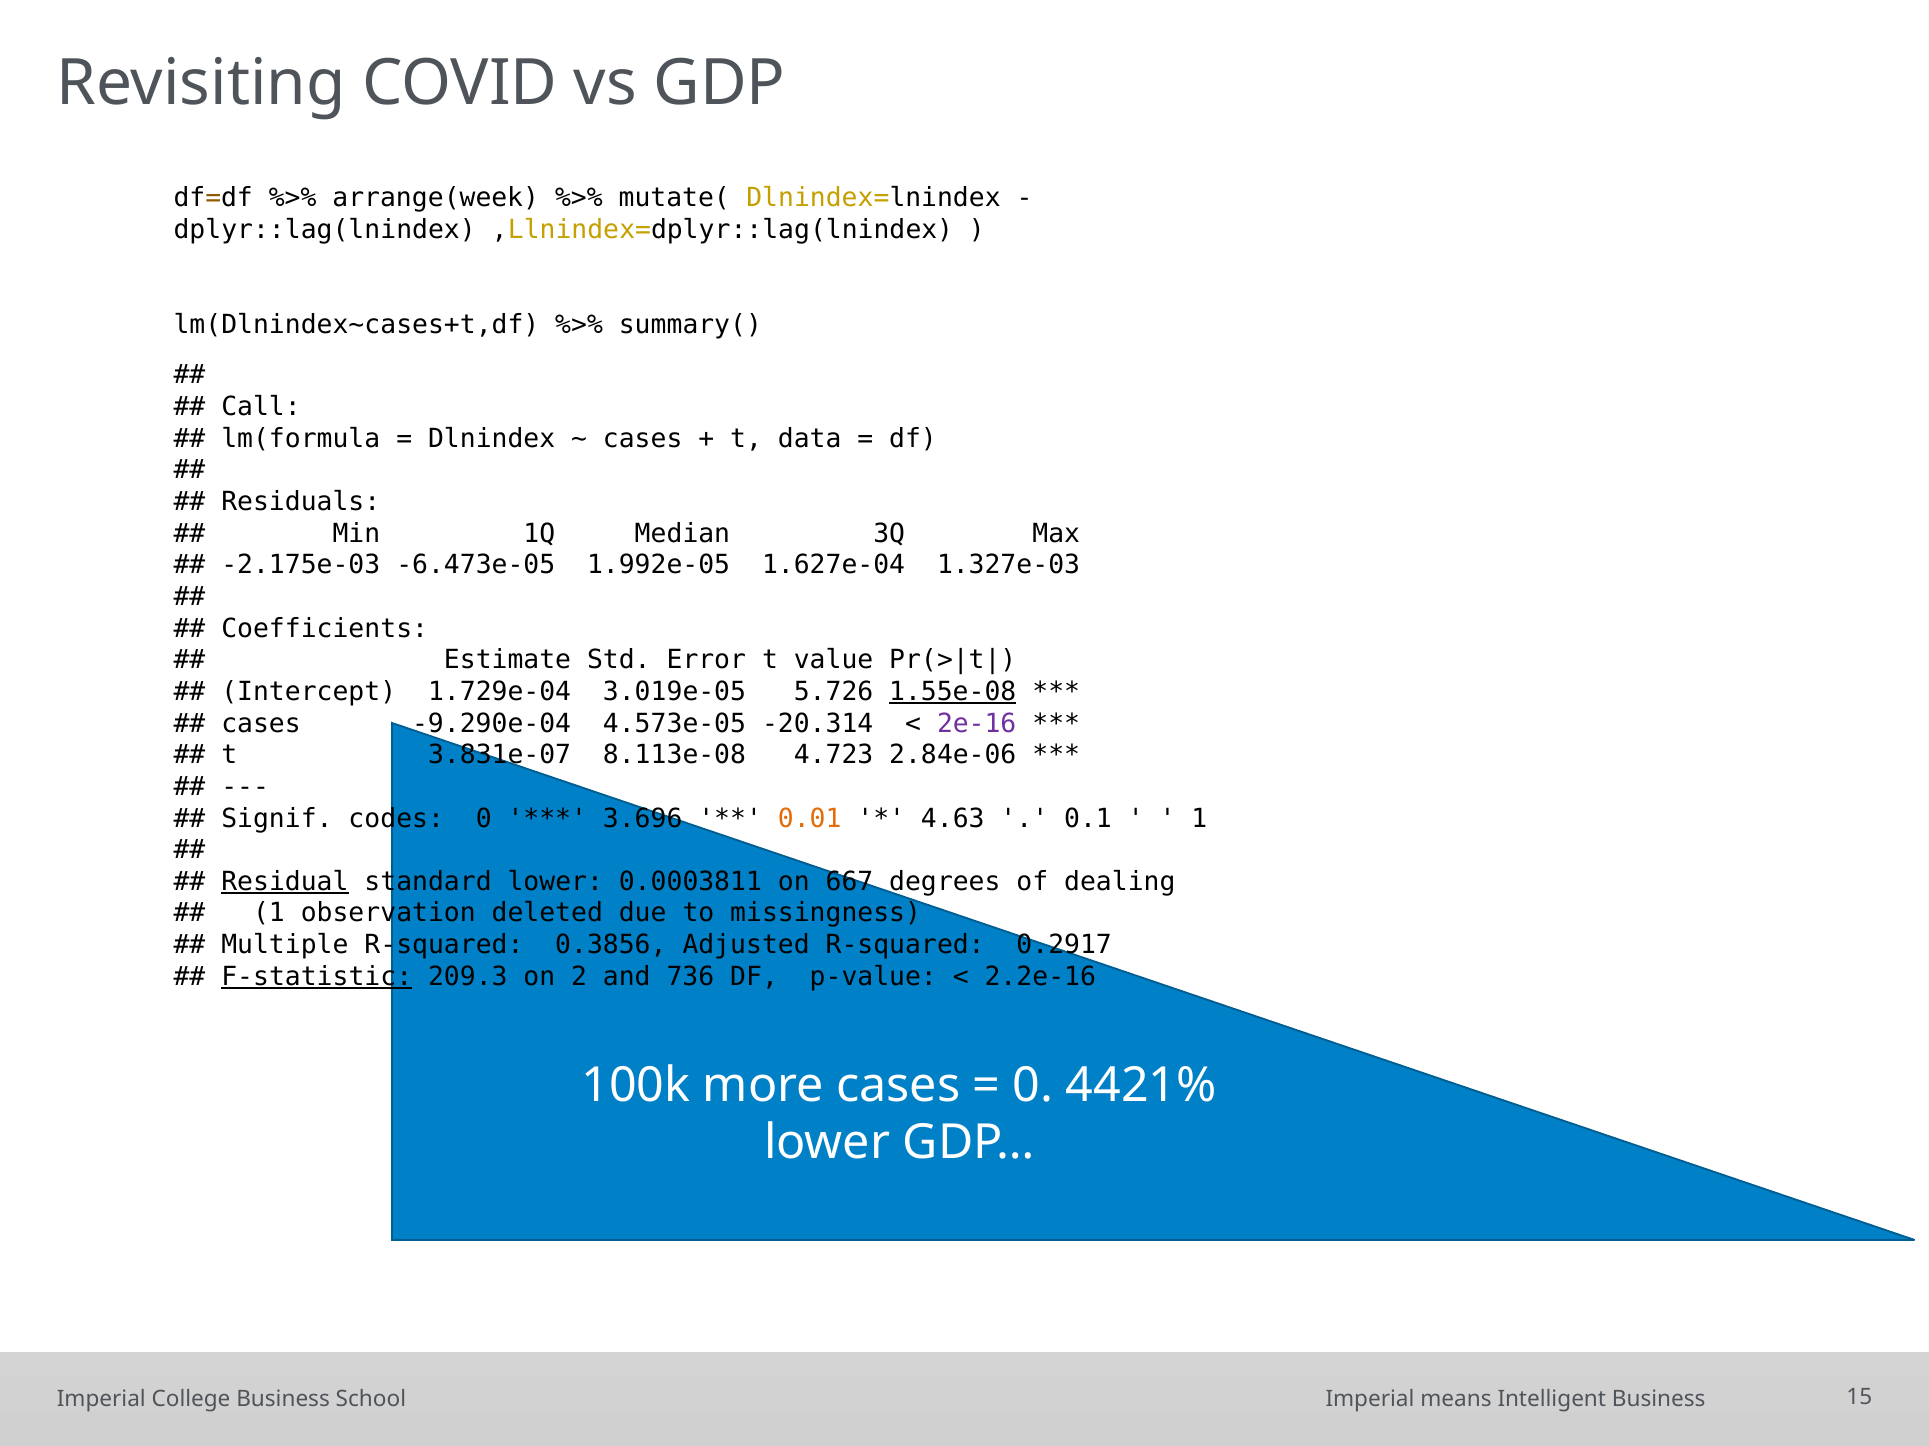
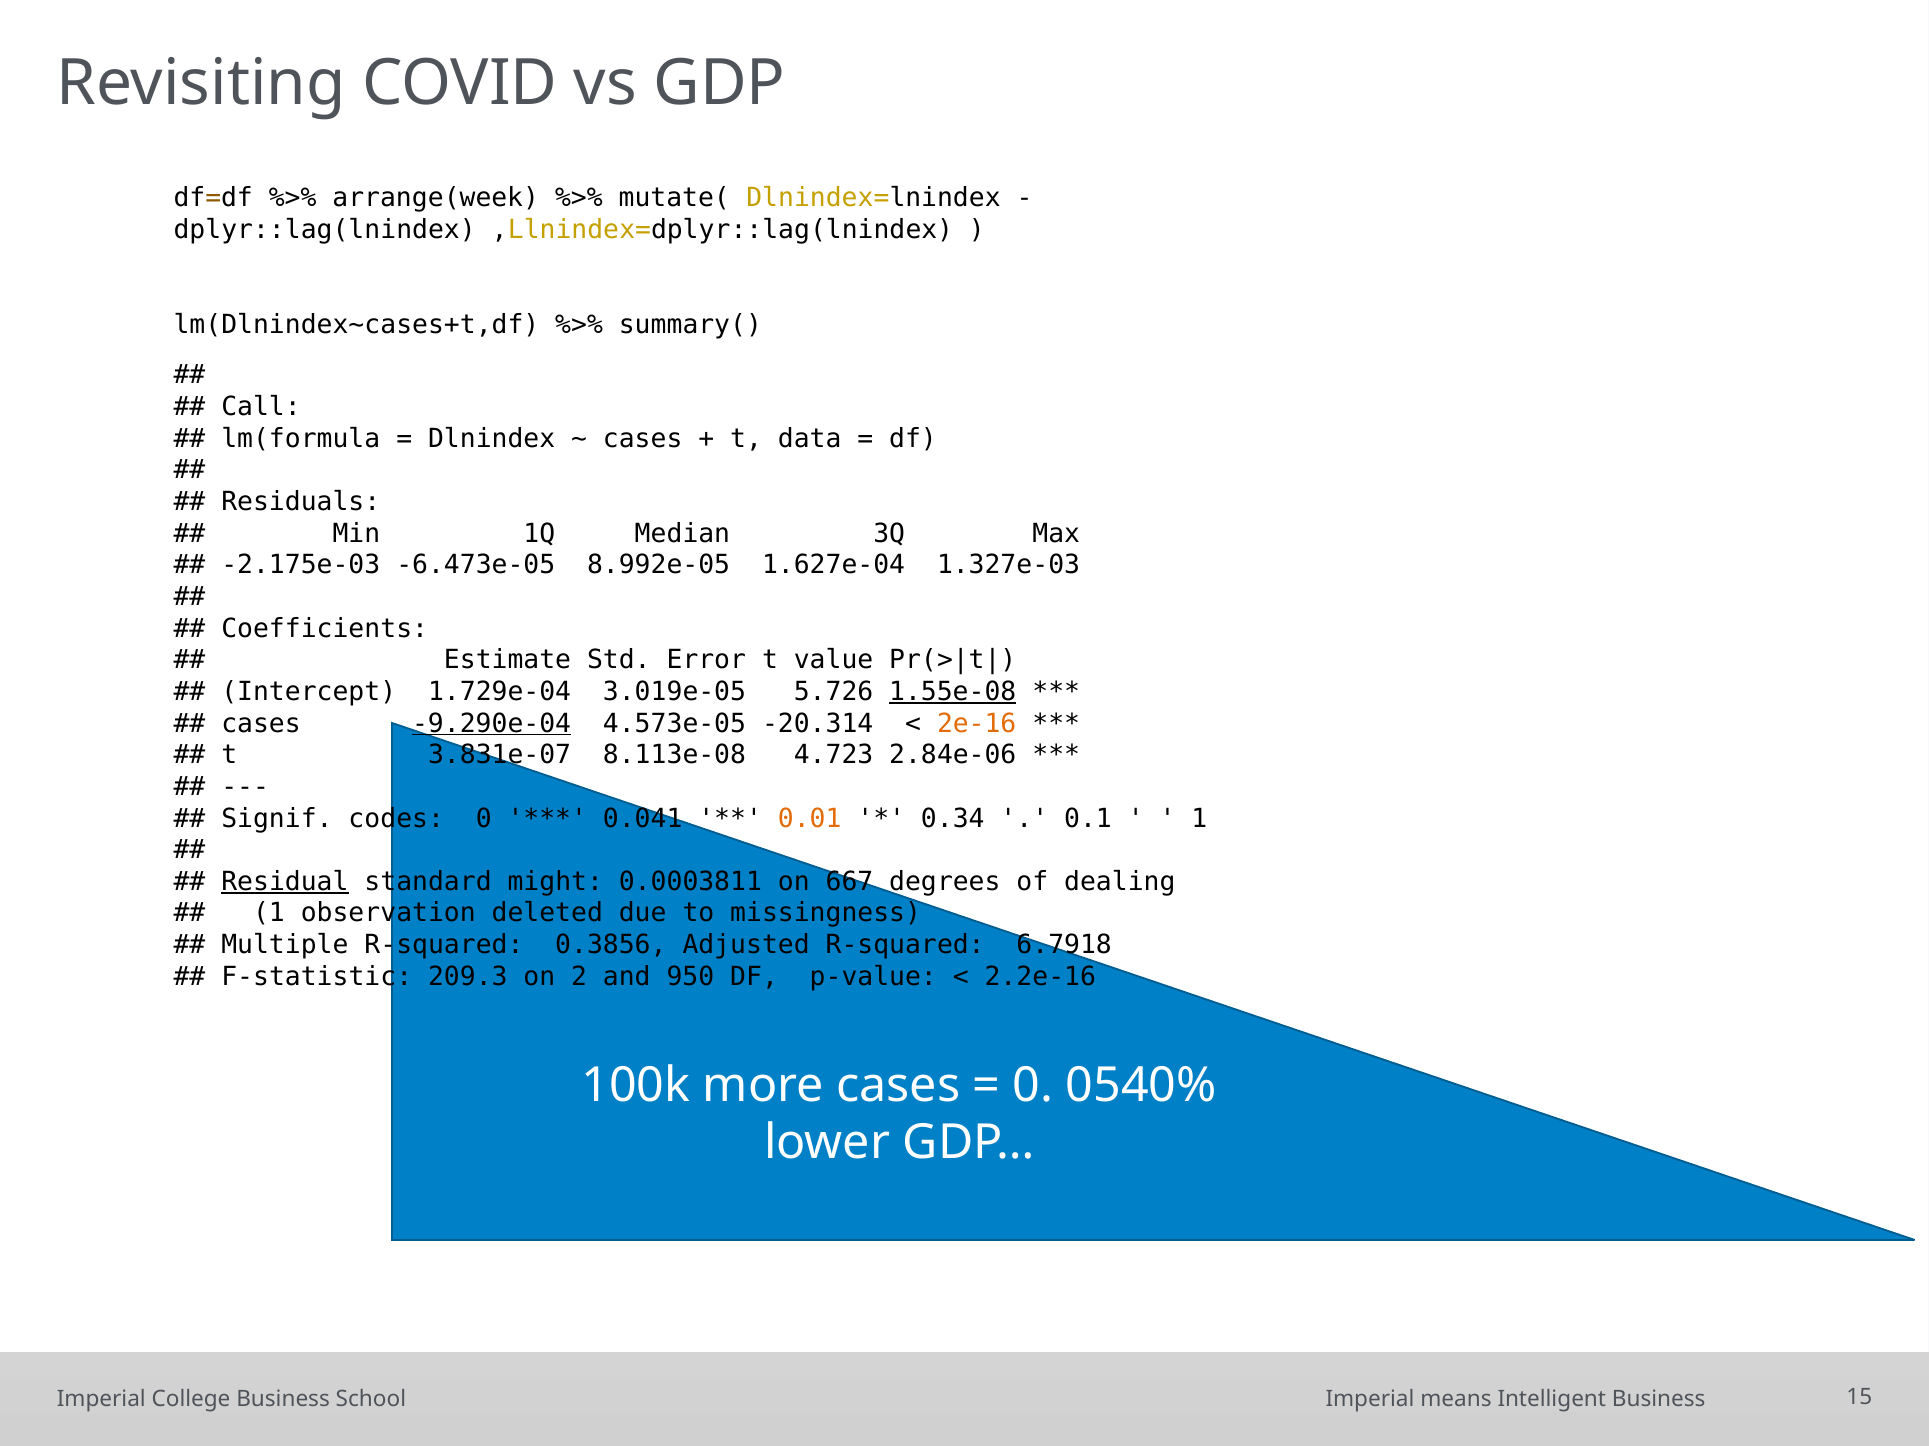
1.992e-05: 1.992e-05 -> 8.992e-05
-9.290e-04 underline: none -> present
2e-16 colour: purple -> orange
3.696: 3.696 -> 0.041
4.63: 4.63 -> 0.34
standard lower: lower -> might
0.2917: 0.2917 -> 6.7918
F-statistic underline: present -> none
736: 736 -> 950
4421%: 4421% -> 0540%
